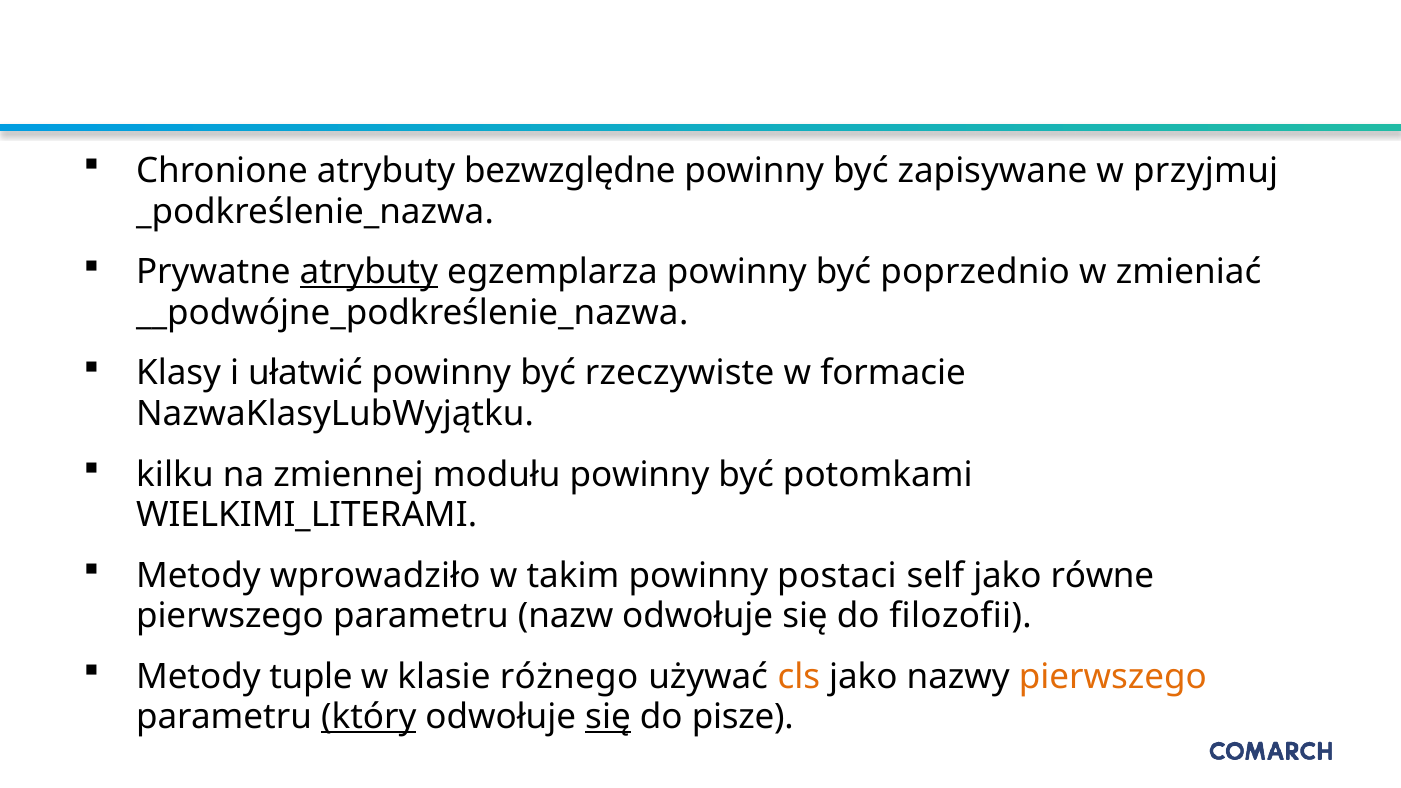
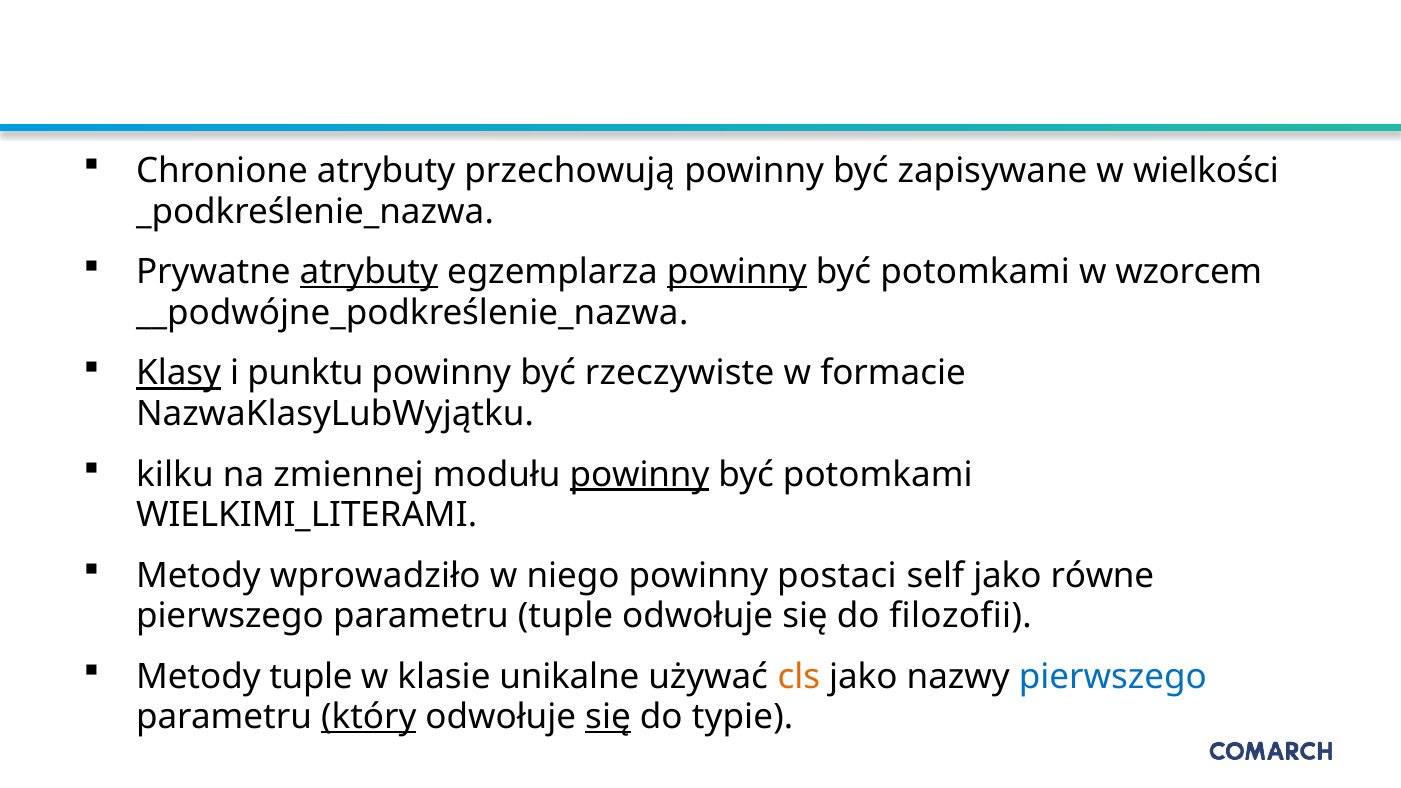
bezwzględne: bezwzględne -> przechowują
przyjmuj: przyjmuj -> wielkości
powinny at (737, 272) underline: none -> present
poprzednio at (975, 272): poprzednio -> potomkami
zmieniać: zmieniać -> wzorcem
Klasy underline: none -> present
ułatwić: ułatwić -> punktu
powinny at (640, 475) underline: none -> present
takim: takim -> niego
parametru nazw: nazw -> tuple
różnego: różnego -> unikalne
pierwszego at (1113, 677) colour: orange -> blue
pisze: pisze -> typie
